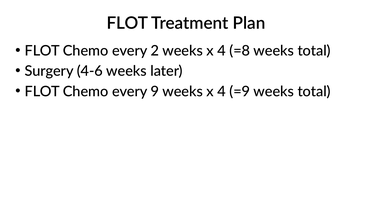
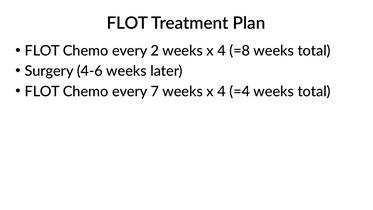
9: 9 -> 7
=9: =9 -> =4
